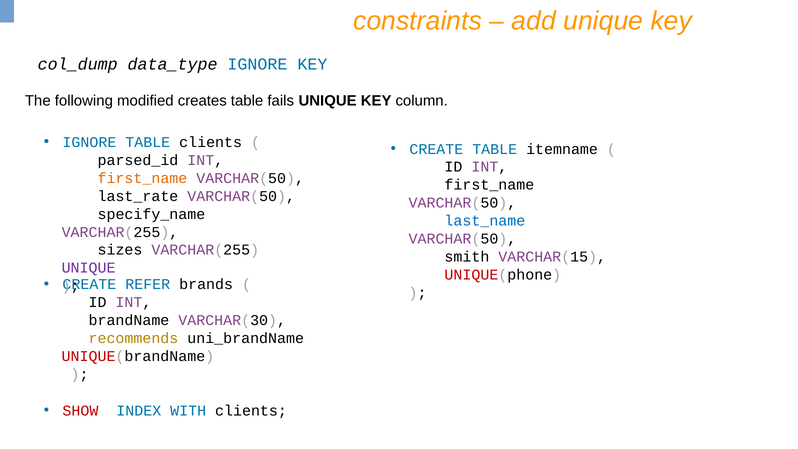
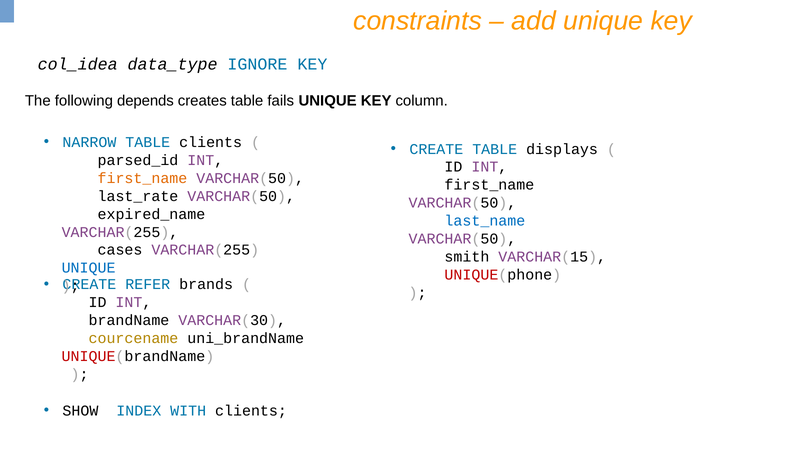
col_dump: col_dump -> col_idea
modified: modified -> depends
IGNORE at (89, 142): IGNORE -> NARROW
itemname: itemname -> displays
specify_name: specify_name -> expired_name
sizes: sizes -> cases
UNIQUE at (89, 268) colour: purple -> blue
recommends: recommends -> courcename
SHOW colour: red -> black
